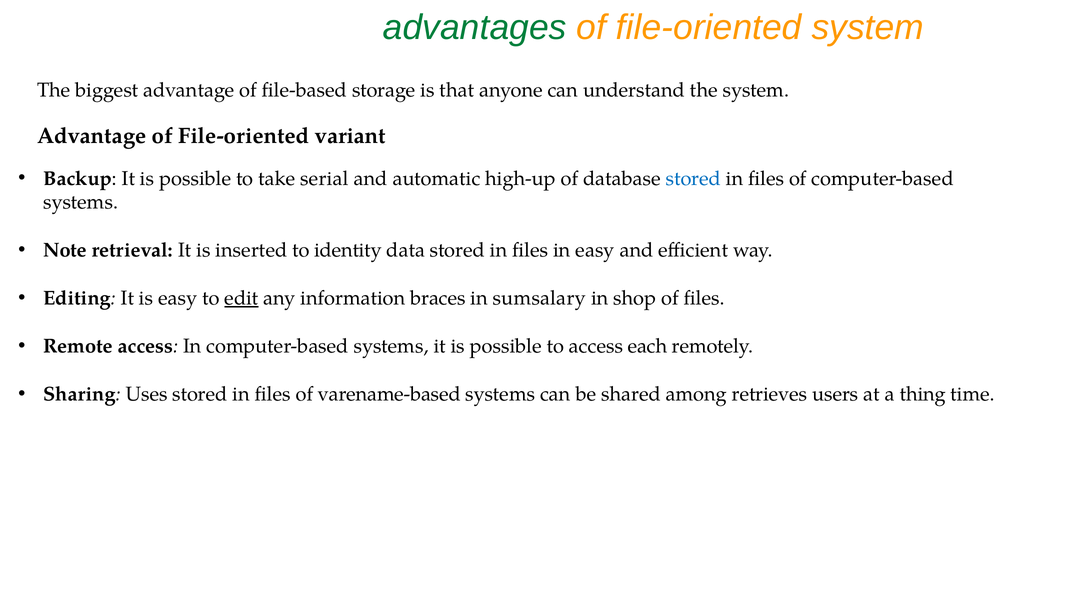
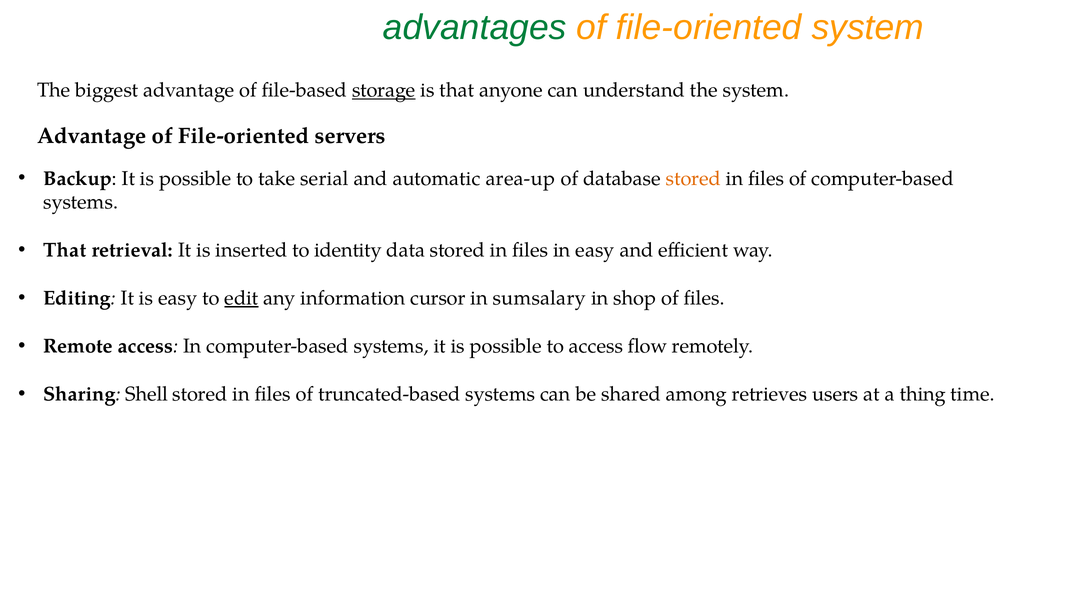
storage underline: none -> present
variant: variant -> servers
high-up: high-up -> area-up
stored at (693, 178) colour: blue -> orange
Note at (65, 250): Note -> That
braces: braces -> cursor
each: each -> flow
Uses: Uses -> Shell
varename-based: varename-based -> truncated-based
